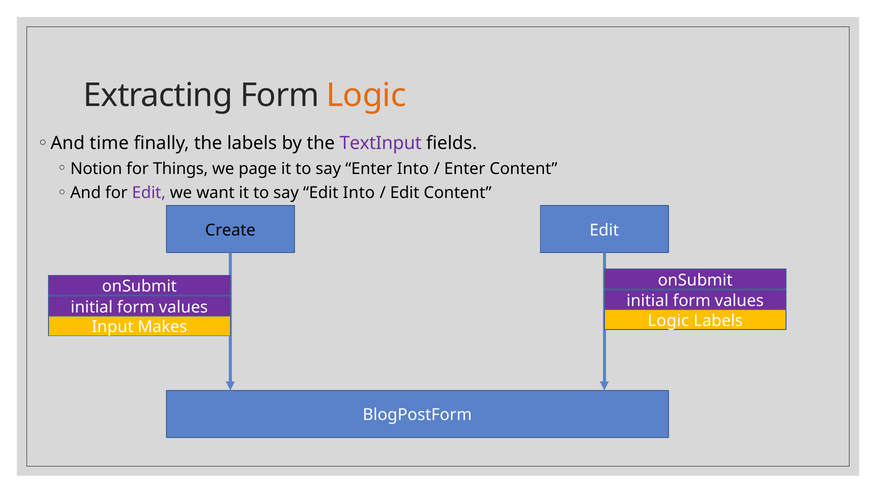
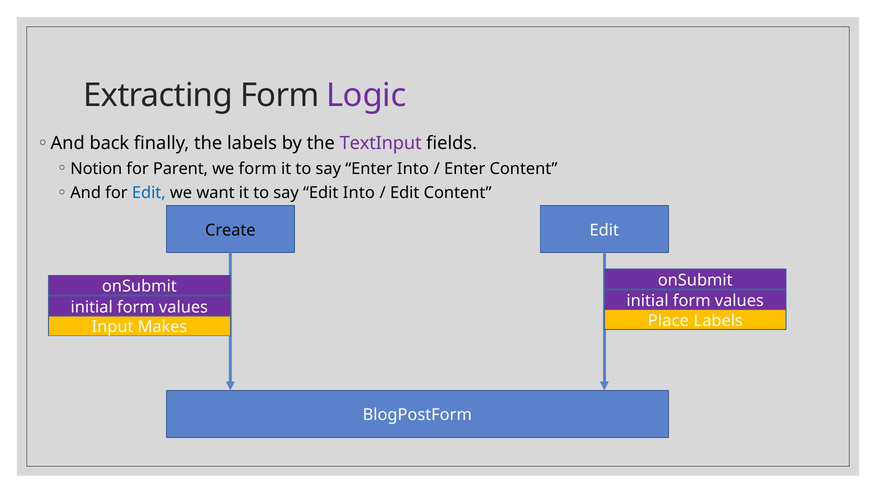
Logic at (366, 95) colour: orange -> purple
time: time -> back
Things: Things -> Parent
we page: page -> form
Edit at (149, 193) colour: purple -> blue
Logic at (668, 321): Logic -> Place
